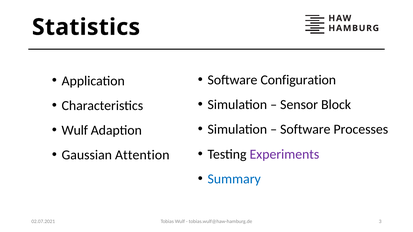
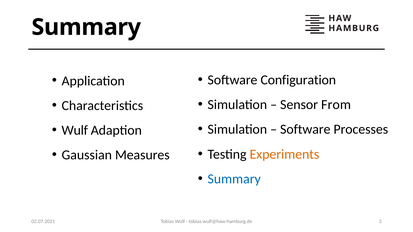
Statistics at (86, 27): Statistics -> Summary
Block: Block -> From
Experiments colour: purple -> orange
Attention: Attention -> Measures
